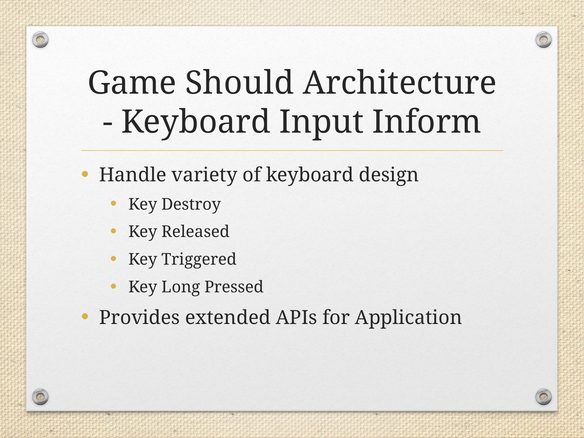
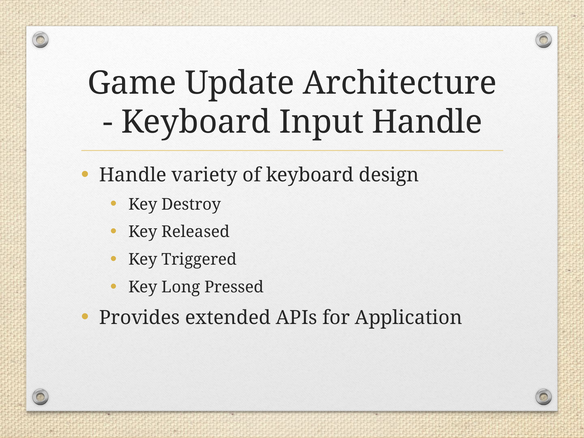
Should: Should -> Update
Input Inform: Inform -> Handle
